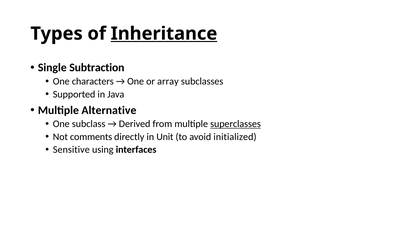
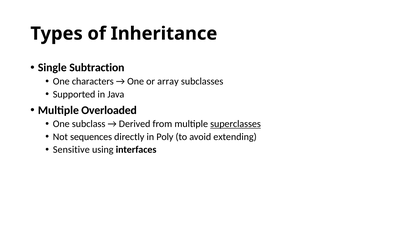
Inheritance underline: present -> none
Alternative: Alternative -> Overloaded
comments: comments -> sequences
Unit: Unit -> Poly
initialized: initialized -> extending
